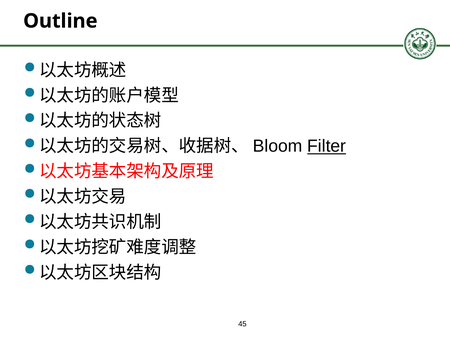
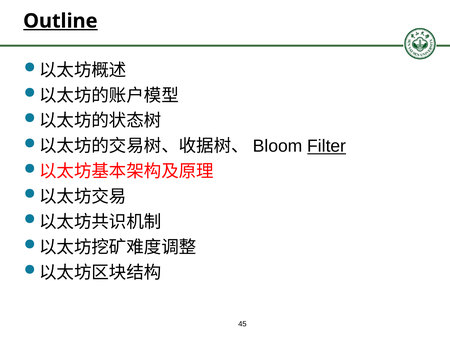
Outline underline: none -> present
